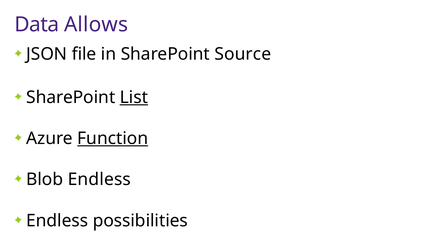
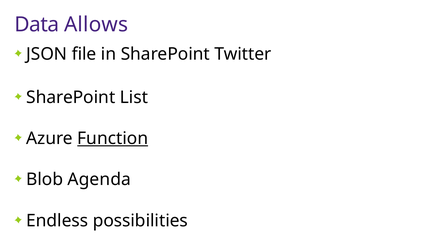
Source: Source -> Twitter
List underline: present -> none
Blob Endless: Endless -> Agenda
